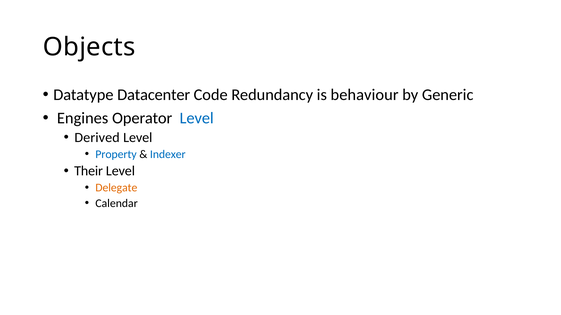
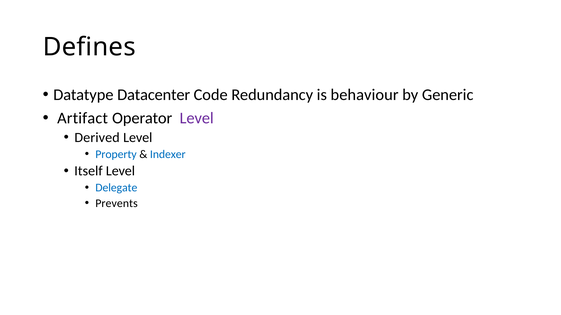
Objects: Objects -> Defines
Engines: Engines -> Artifact
Level at (197, 118) colour: blue -> purple
Their: Their -> Itself
Delegate colour: orange -> blue
Calendar: Calendar -> Prevents
